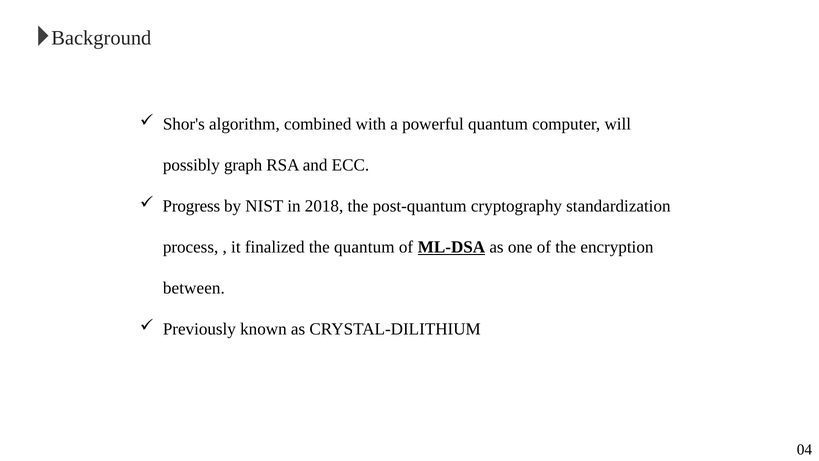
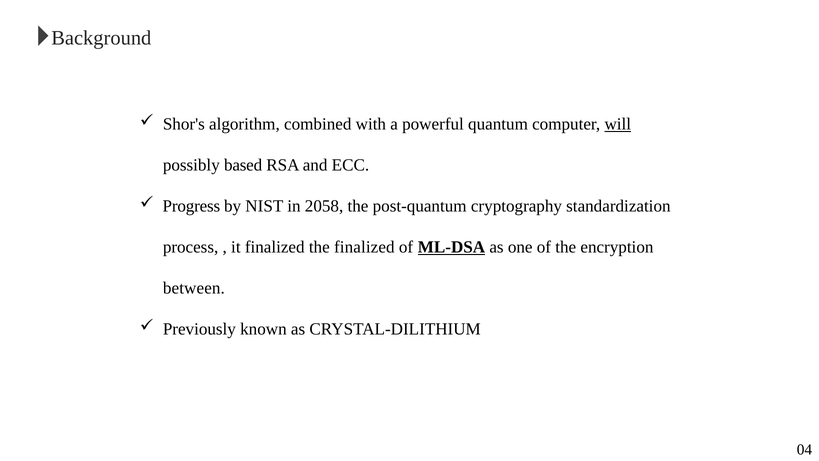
will underline: none -> present
graph: graph -> based
2018: 2018 -> 2058
the quantum: quantum -> finalized
